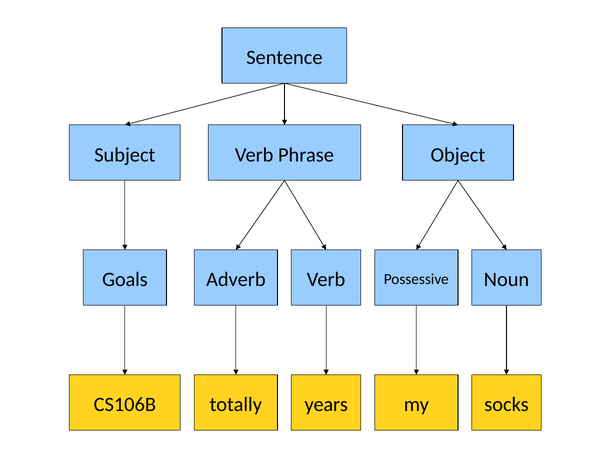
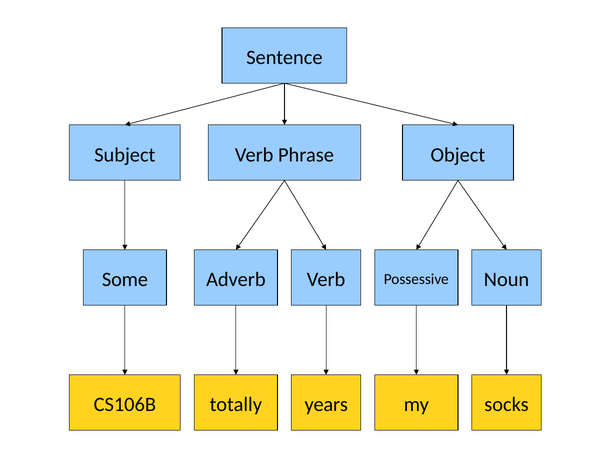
Goals: Goals -> Some
